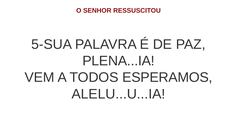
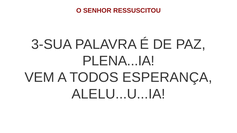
5-SUA: 5-SUA -> 3-SUA
ESPERAMOS: ESPERAMOS -> ESPERANÇA
